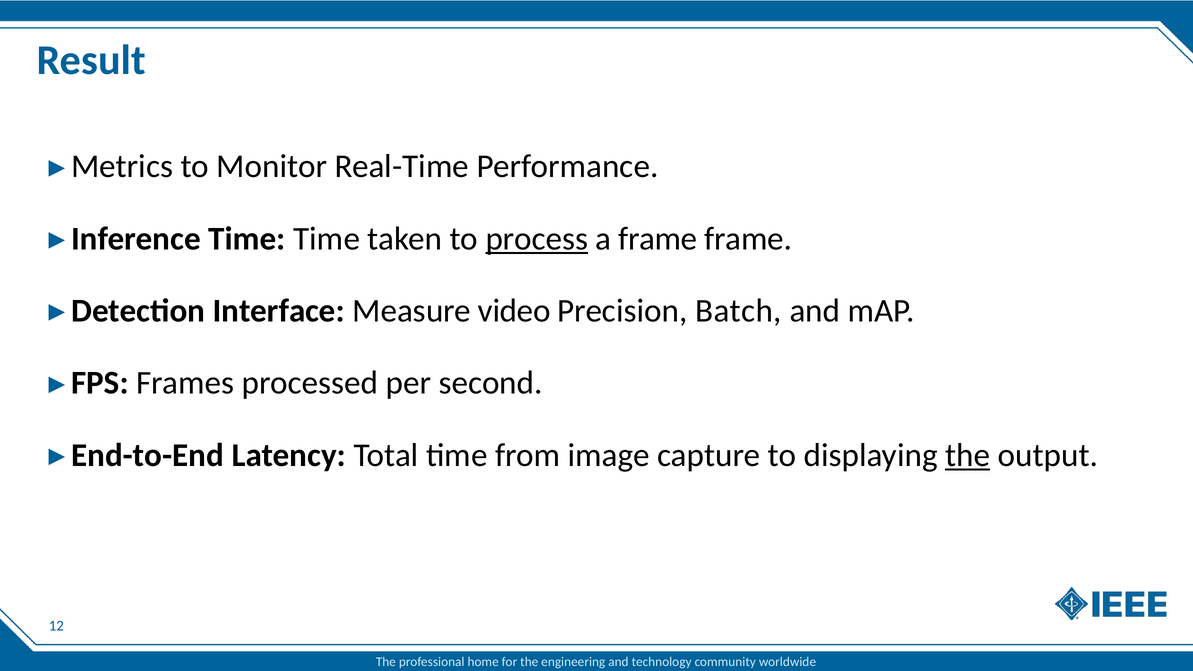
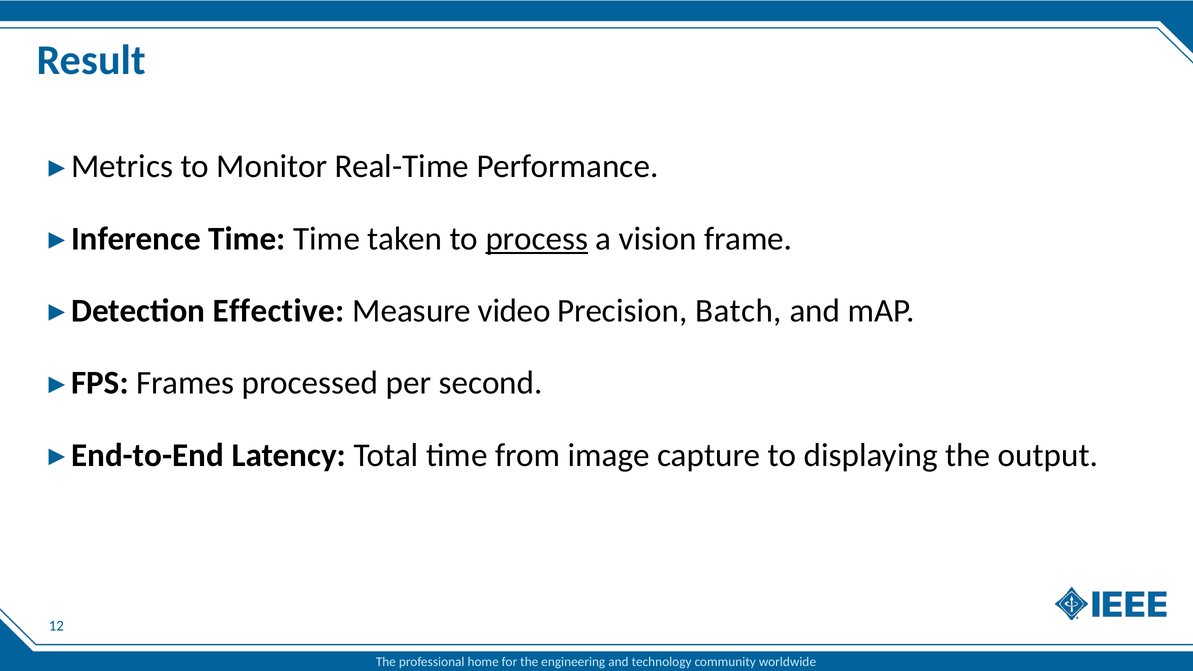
a frame: frame -> vision
Interface: Interface -> Effective
the at (968, 455) underline: present -> none
